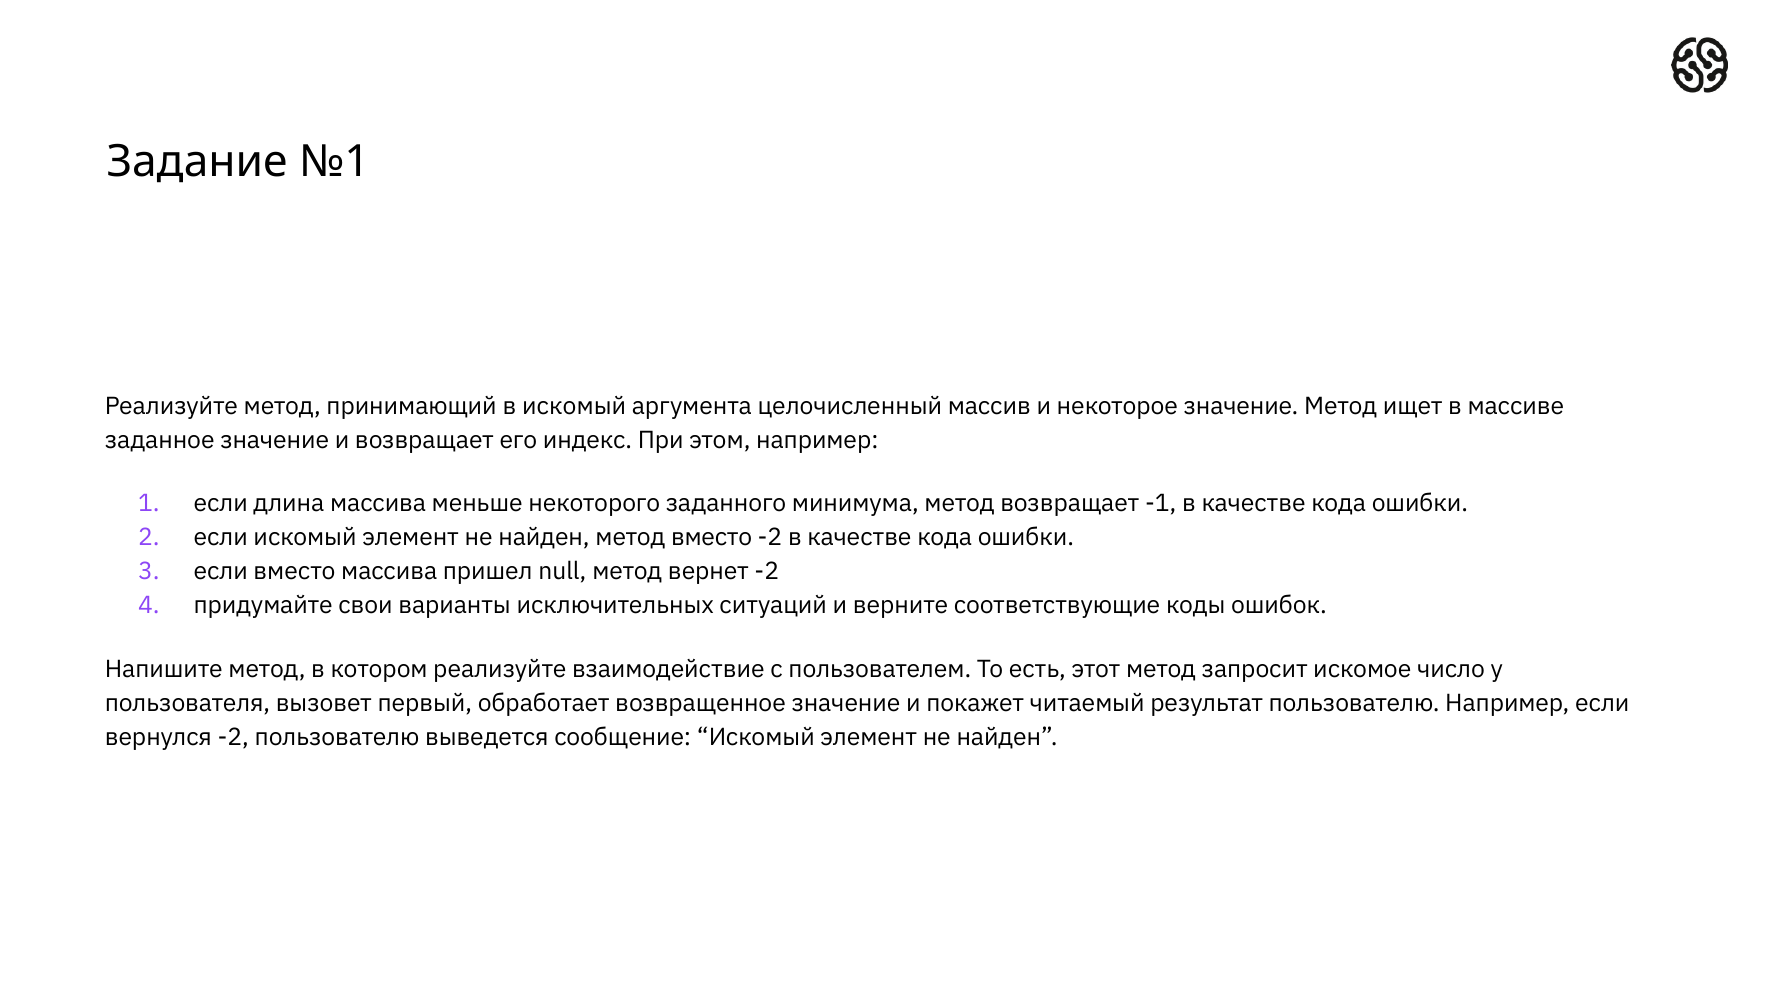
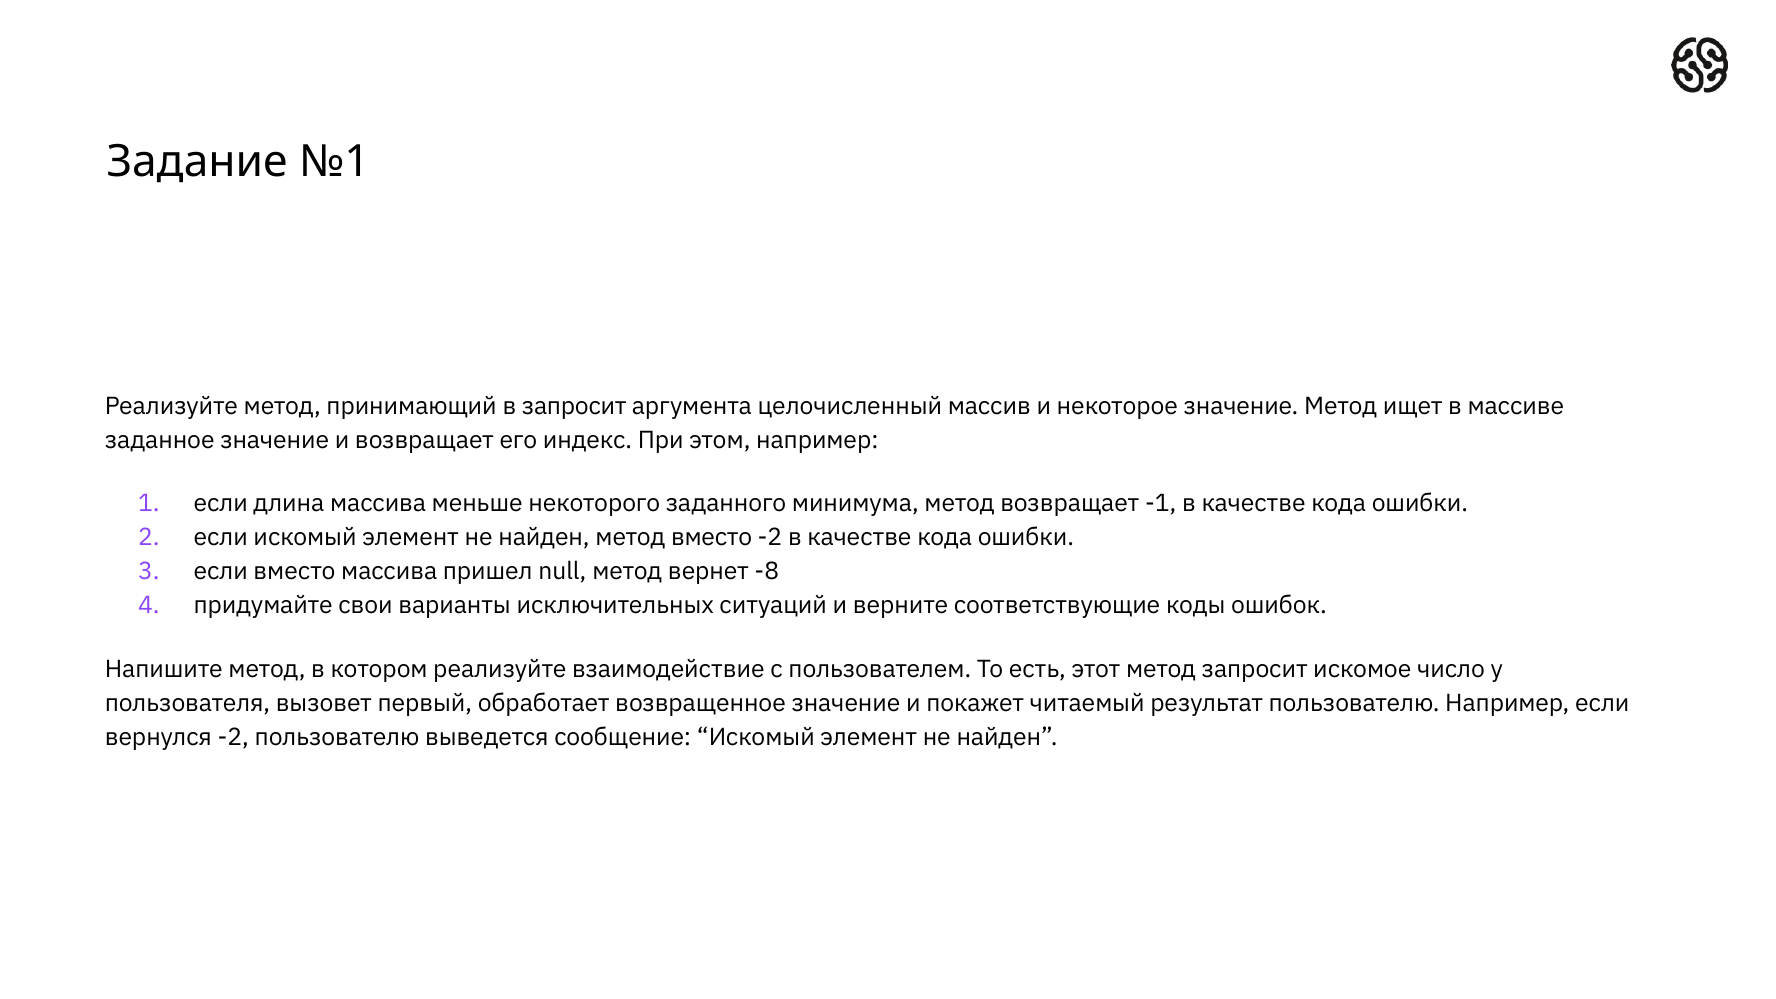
в искомый: искомый -> запросит
вернет -2: -2 -> -8
